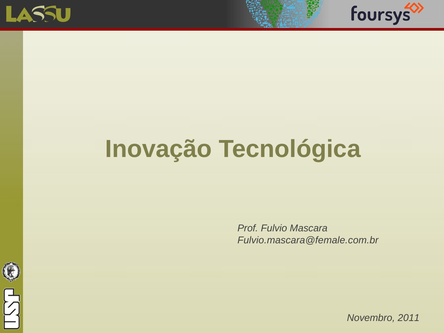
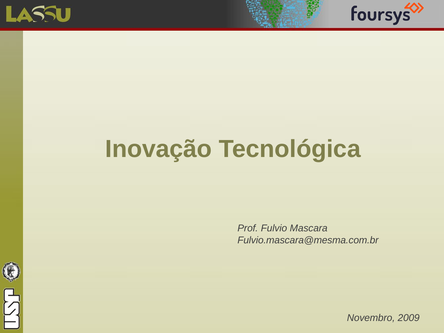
Fulvio.mascara@female.com.br: Fulvio.mascara@female.com.br -> Fulvio.mascara@mesma.com.br
2011: 2011 -> 2009
